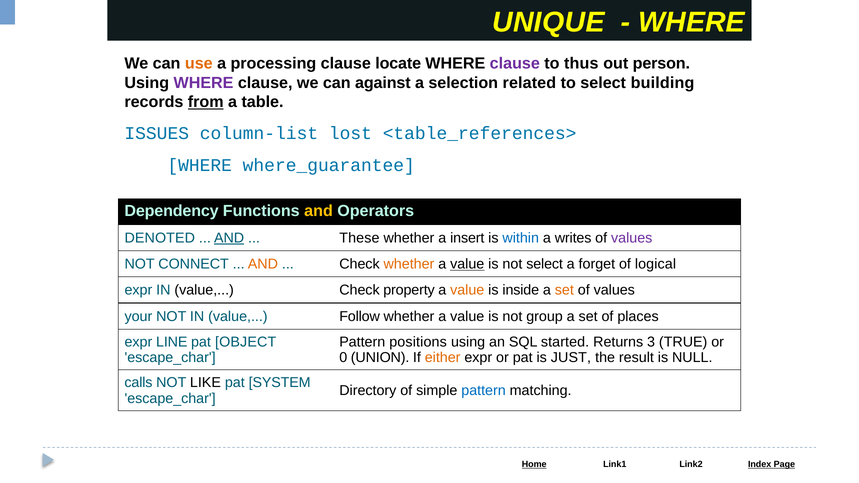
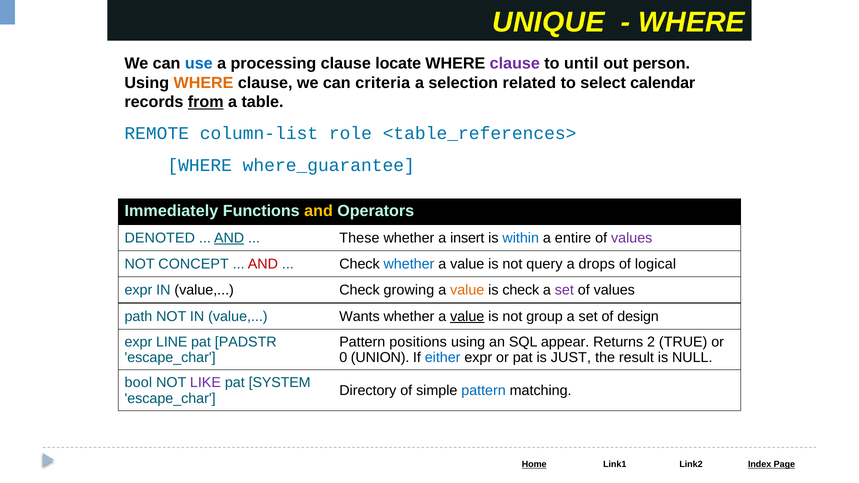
use colour: orange -> blue
thus: thus -> until
WHERE at (204, 83) colour: purple -> orange
against: against -> criteria
building: building -> calendar
ISSUES: ISSUES -> REMOTE
lost: lost -> role
Dependency: Dependency -> Immediately
writes: writes -> entire
CONNECT: CONNECT -> CONCEPT
AND at (263, 264) colour: orange -> red
whether at (409, 264) colour: orange -> blue
value at (467, 264) underline: present -> none
not select: select -> query
forget: forget -> drops
property: property -> growing
is inside: inside -> check
set at (564, 290) colour: orange -> purple
your: your -> path
Follow: Follow -> Wants
value at (467, 316) underline: none -> present
places: places -> design
OBJECT: OBJECT -> PADSTR
started: started -> appear
3: 3 -> 2
either colour: orange -> blue
calls: calls -> bool
LIKE colour: black -> purple
